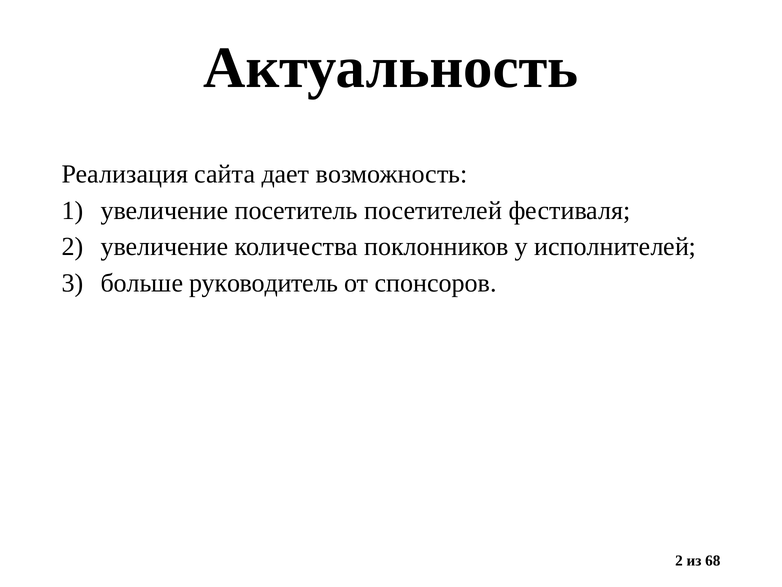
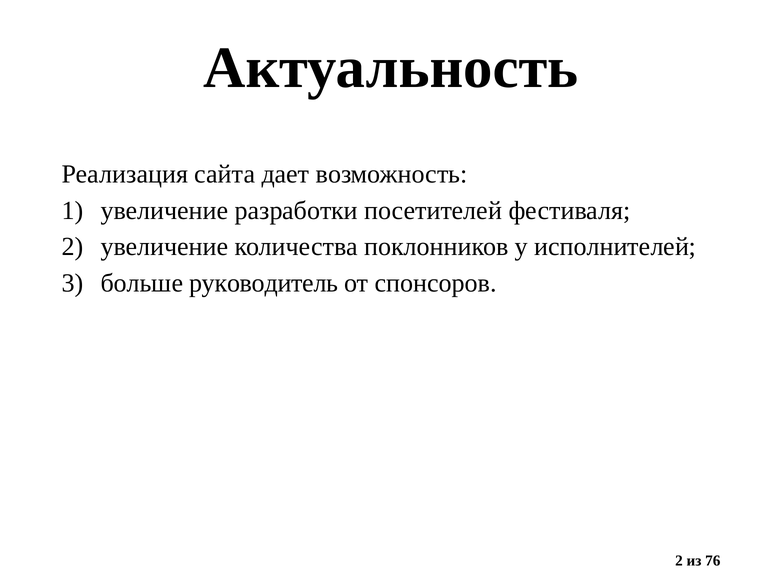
посетитель: посетитель -> разработки
68: 68 -> 76
